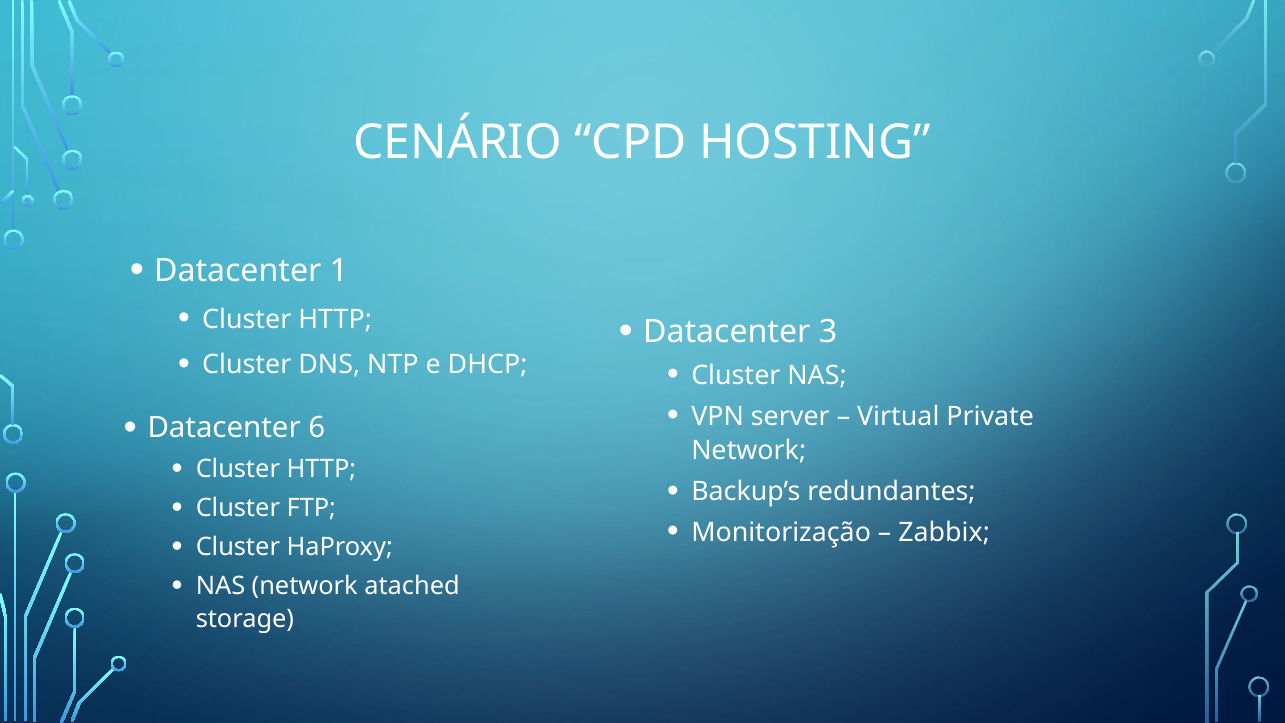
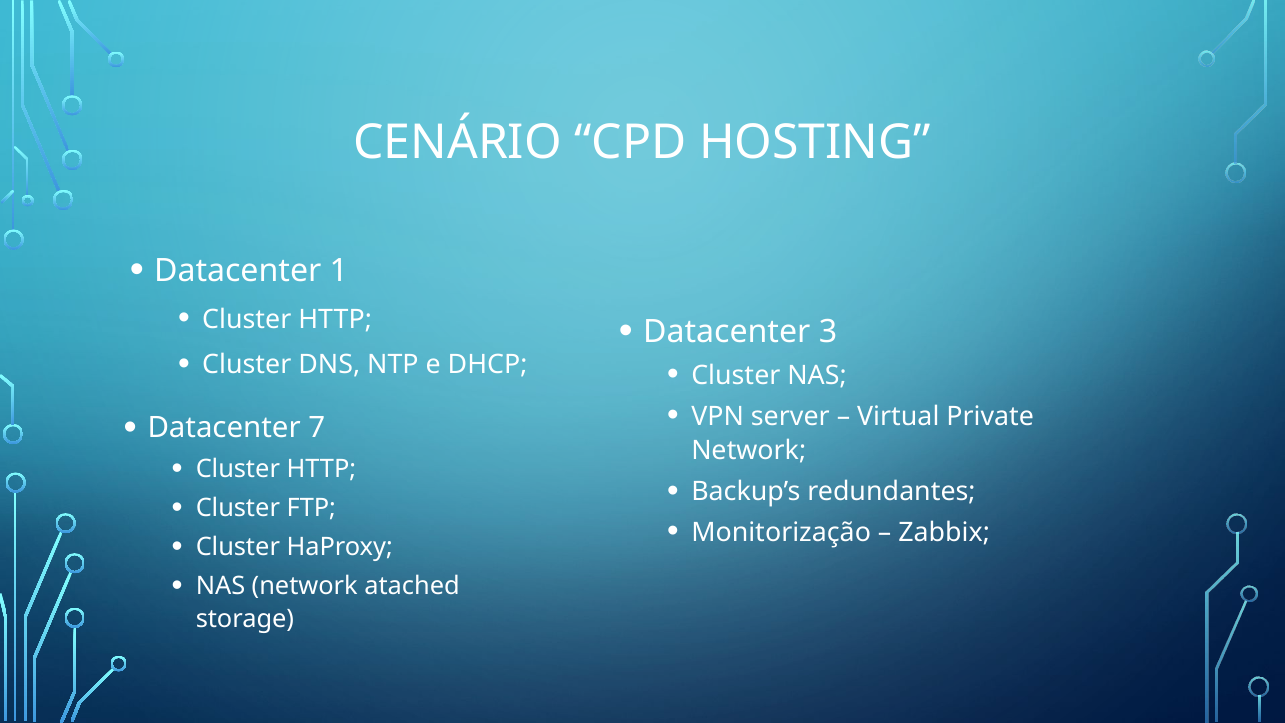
6: 6 -> 7
